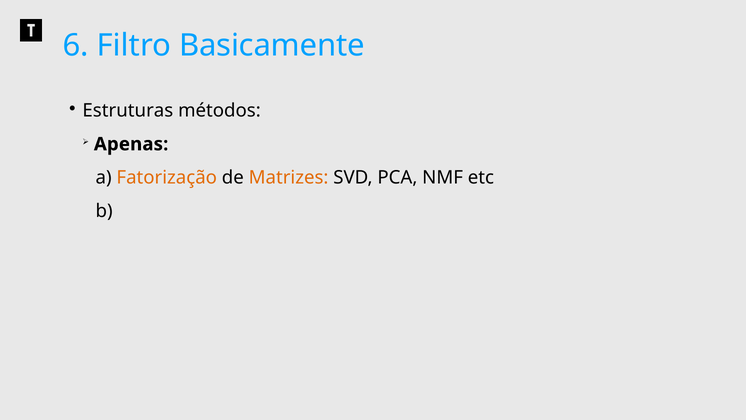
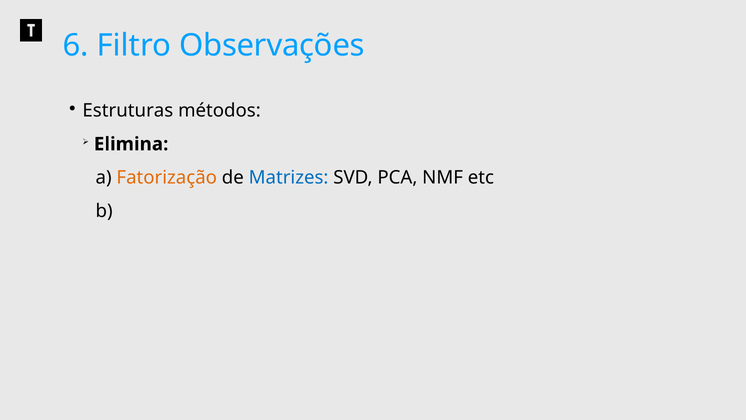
Basicamente: Basicamente -> Observações
Apenas: Apenas -> Elimina
Matrizes colour: orange -> blue
